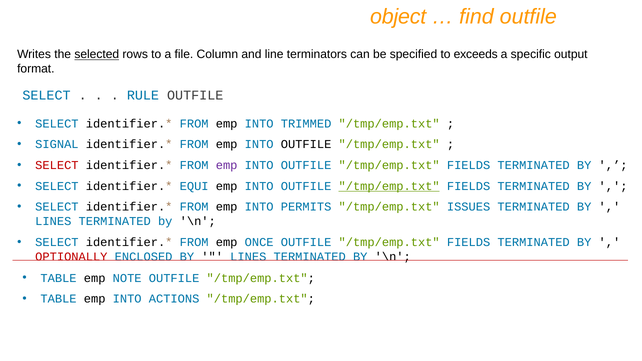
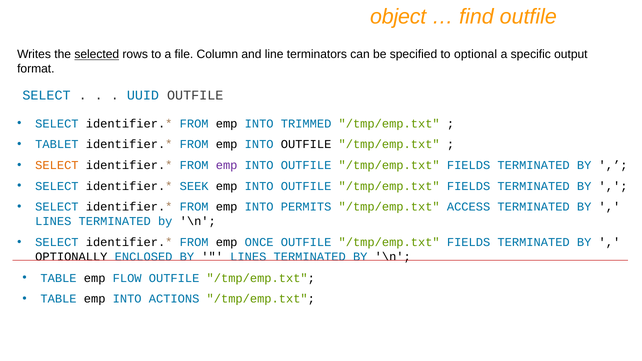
exceeds: exceeds -> optional
RULE: RULE -> UUID
SIGNAL: SIGNAL -> TABLET
SELECT at (57, 165) colour: red -> orange
EQUI: EQUI -> SEEK
/tmp/emp.txt at (389, 186) underline: present -> none
ISSUES: ISSUES -> ACCESS
OPTIONALLY colour: red -> black
NOTE: NOTE -> FLOW
